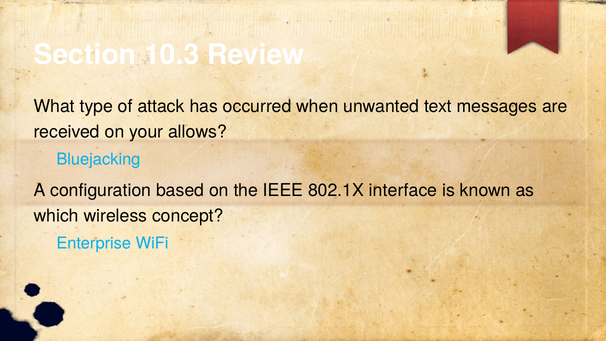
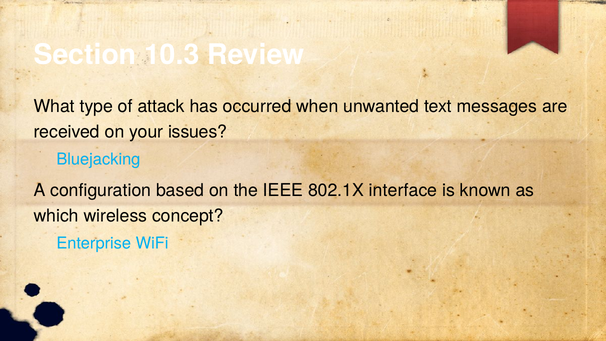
allows: allows -> issues
